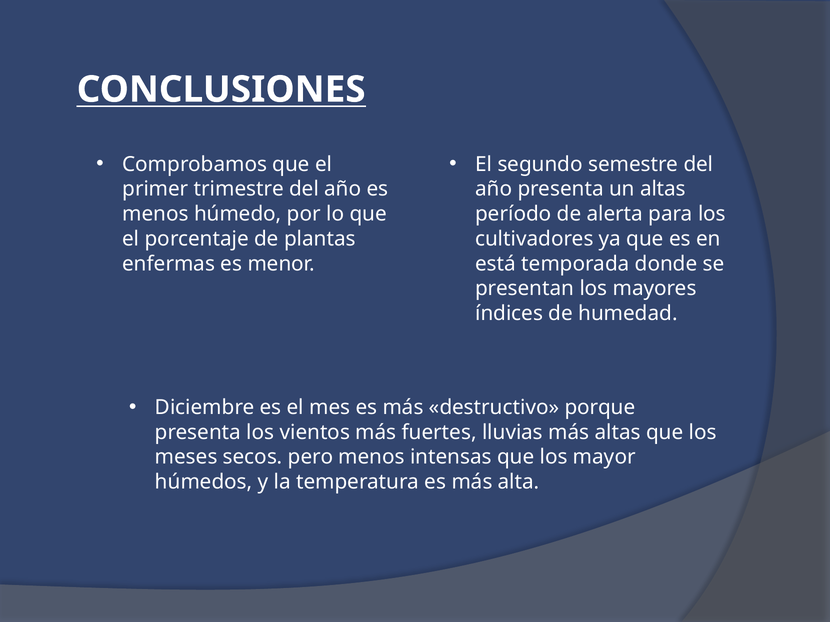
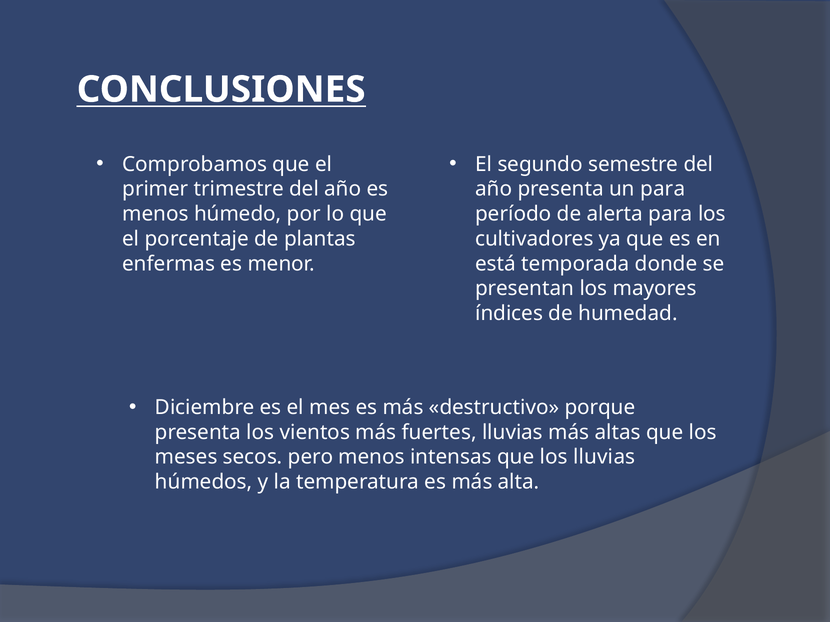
un altas: altas -> para
los mayor: mayor -> lluvias
